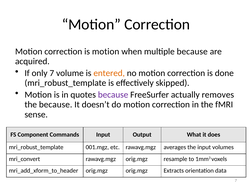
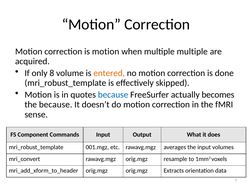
multiple because: because -> multiple
only 7: 7 -> 8
because at (113, 95) colour: purple -> blue
removes: removes -> becomes
